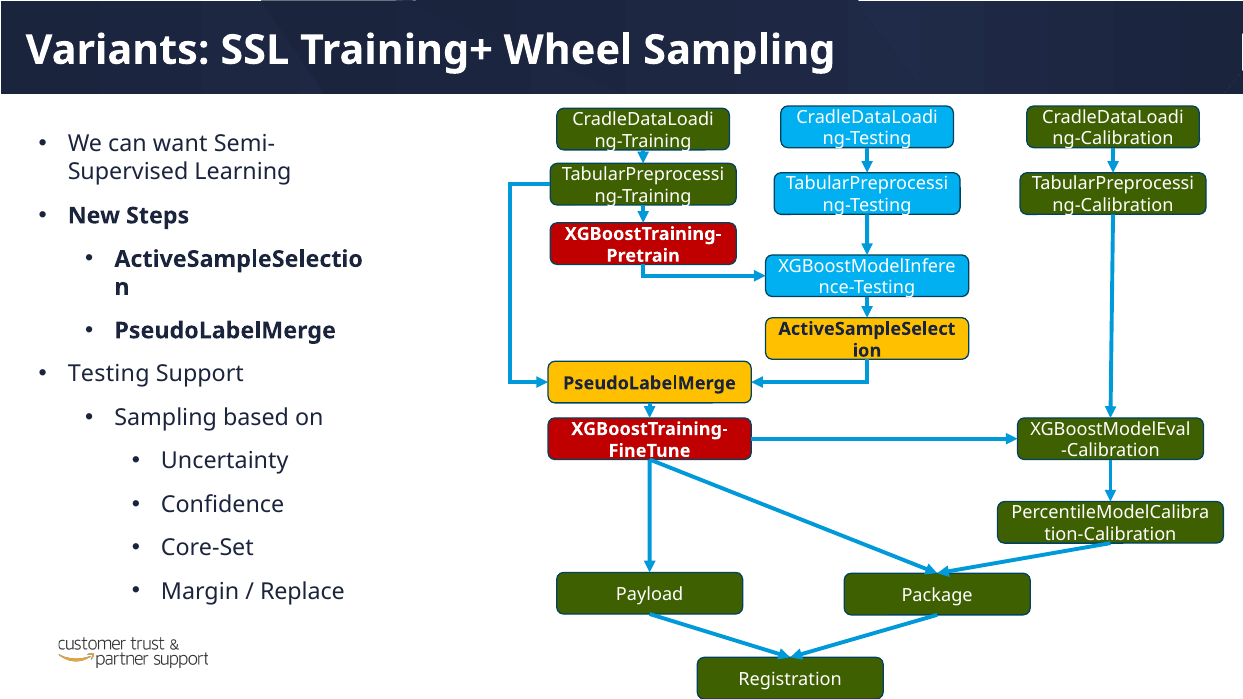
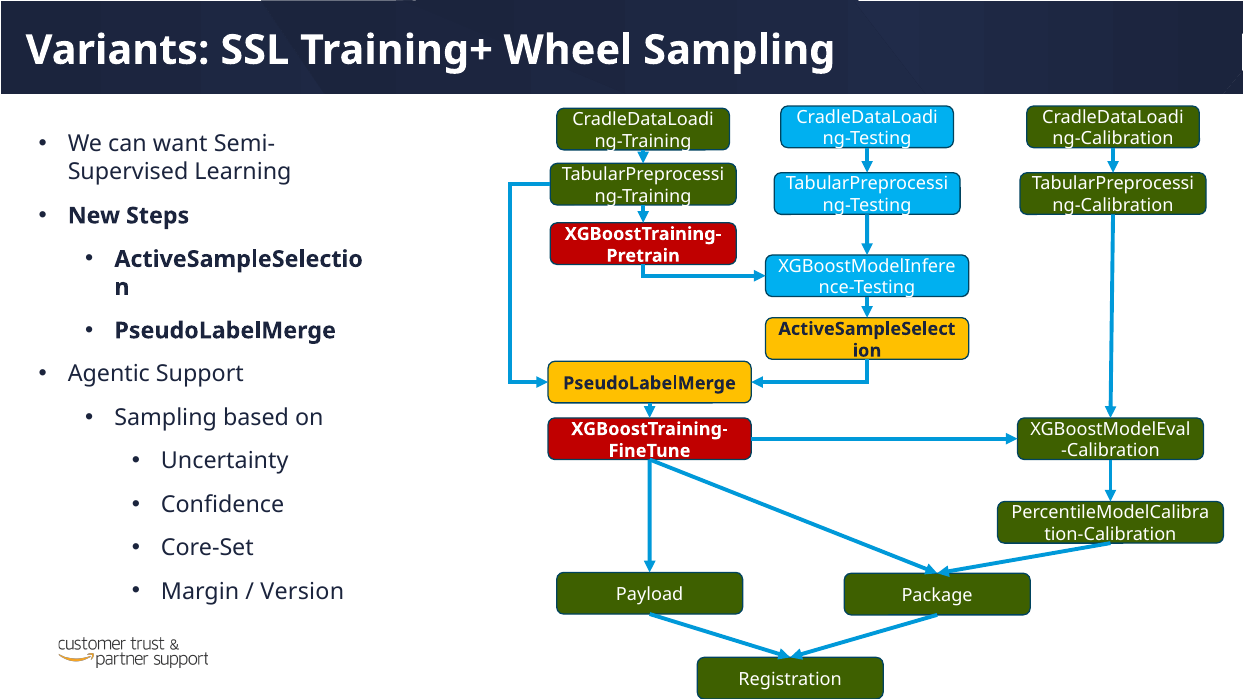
Testing: Testing -> Agentic
Replace: Replace -> Version
